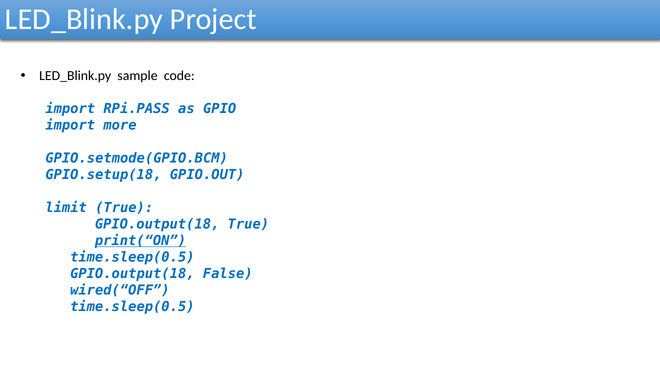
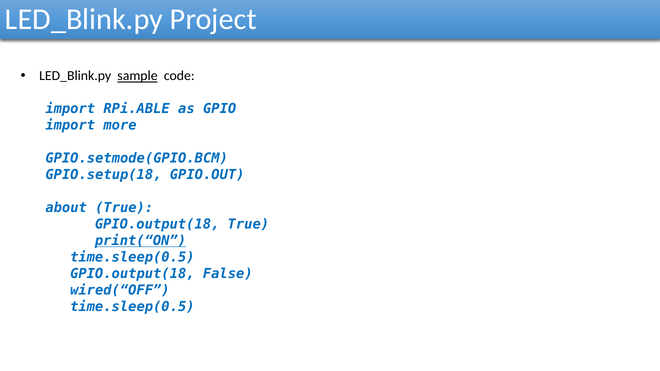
sample underline: none -> present
RPi.PASS: RPi.PASS -> RPi.ABLE
limit: limit -> about
